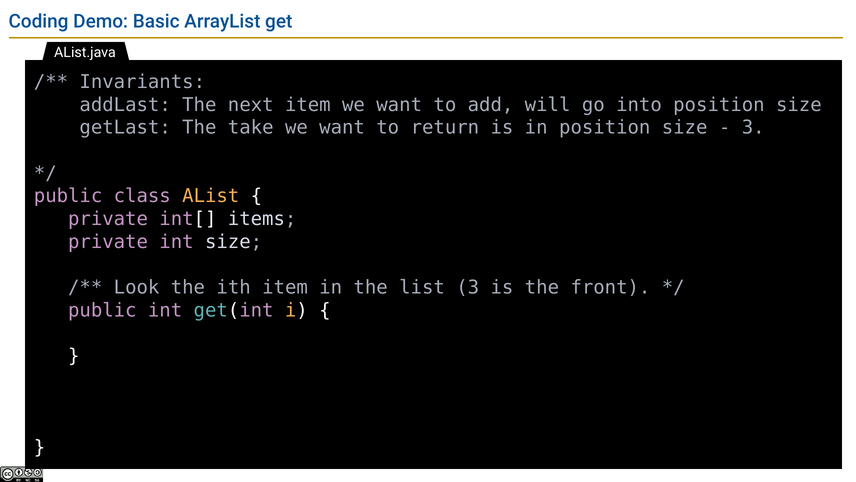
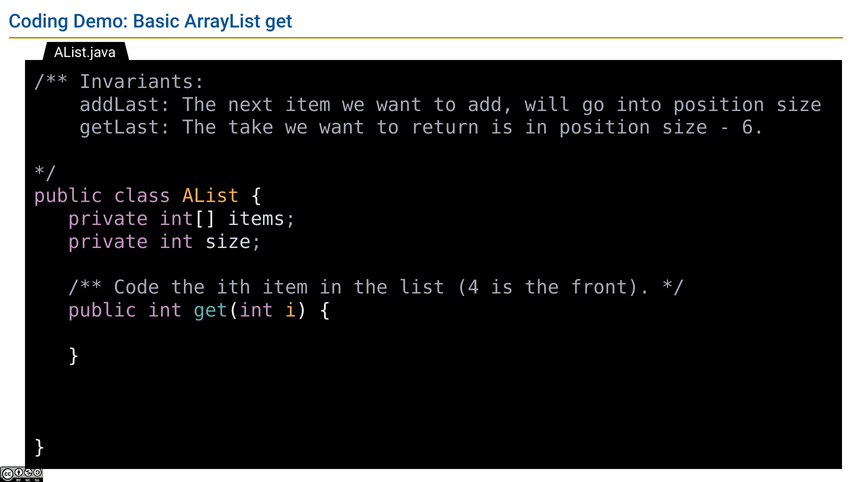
3 at (753, 127): 3 -> 6
Look: Look -> Code
list 3: 3 -> 4
